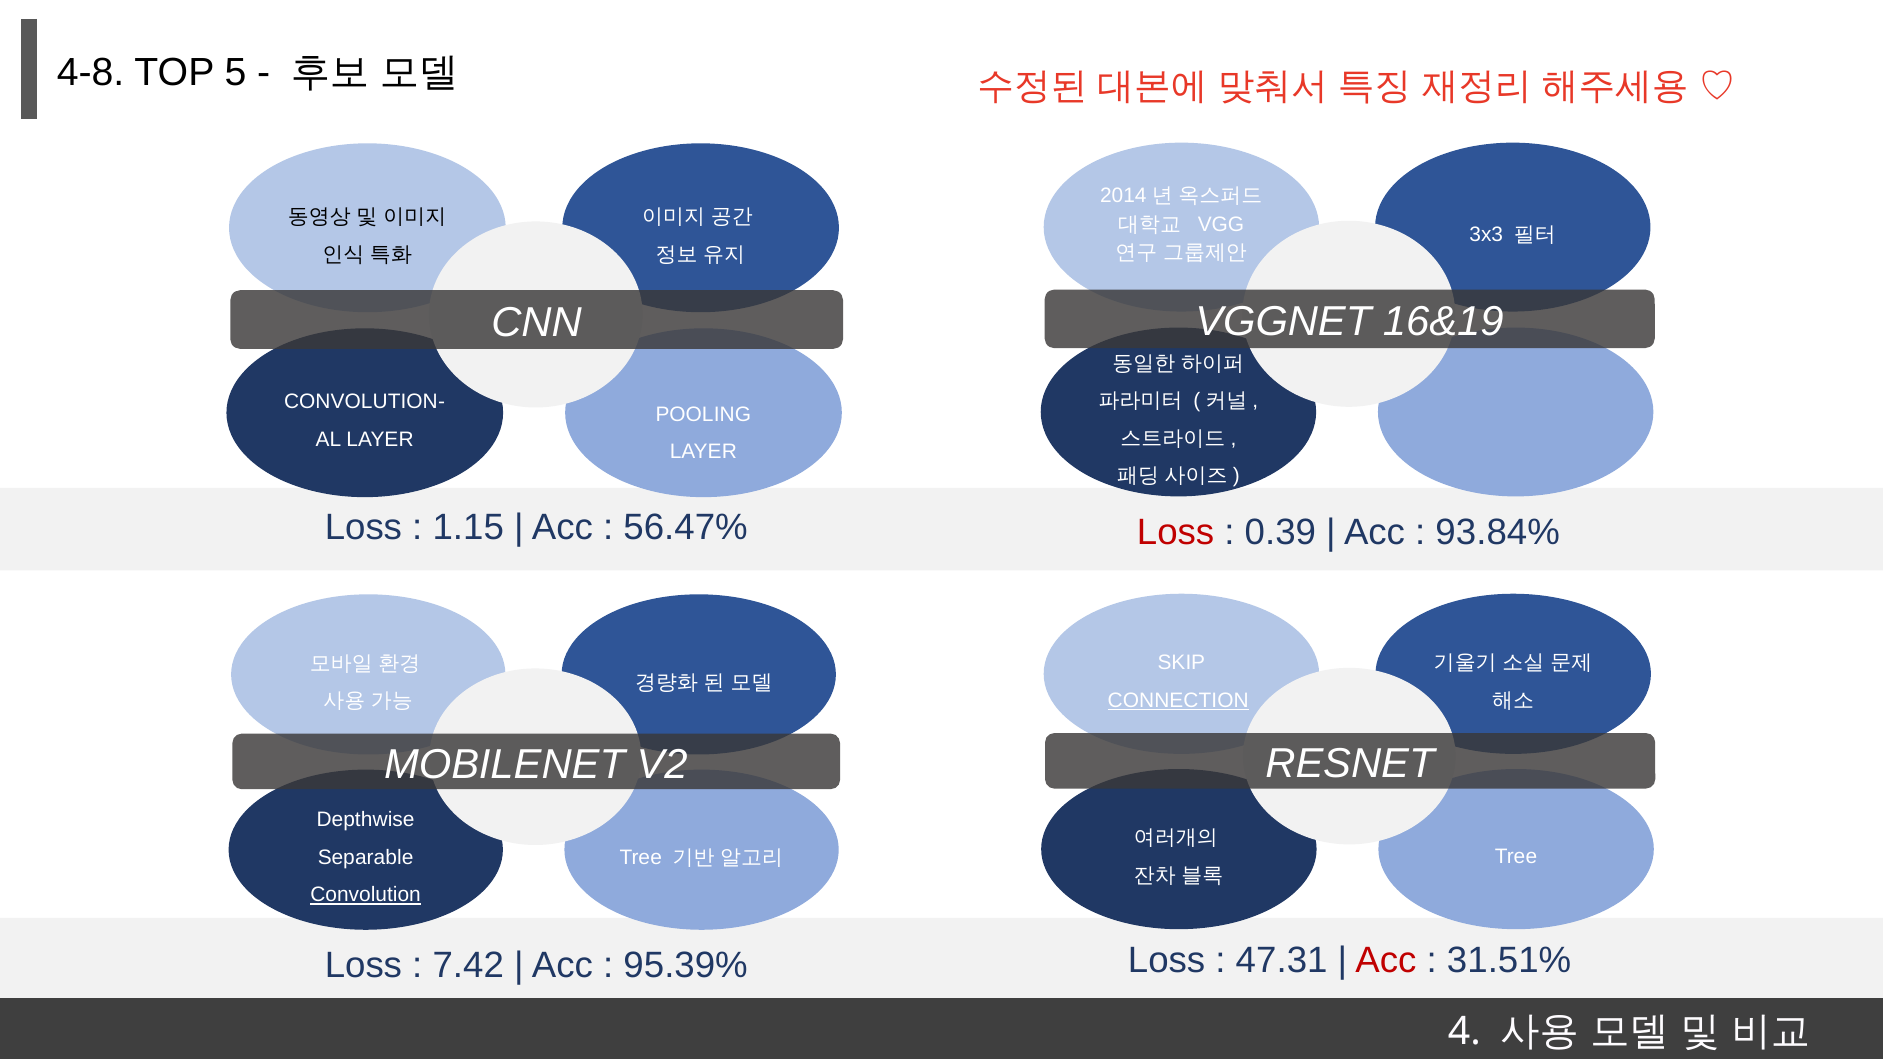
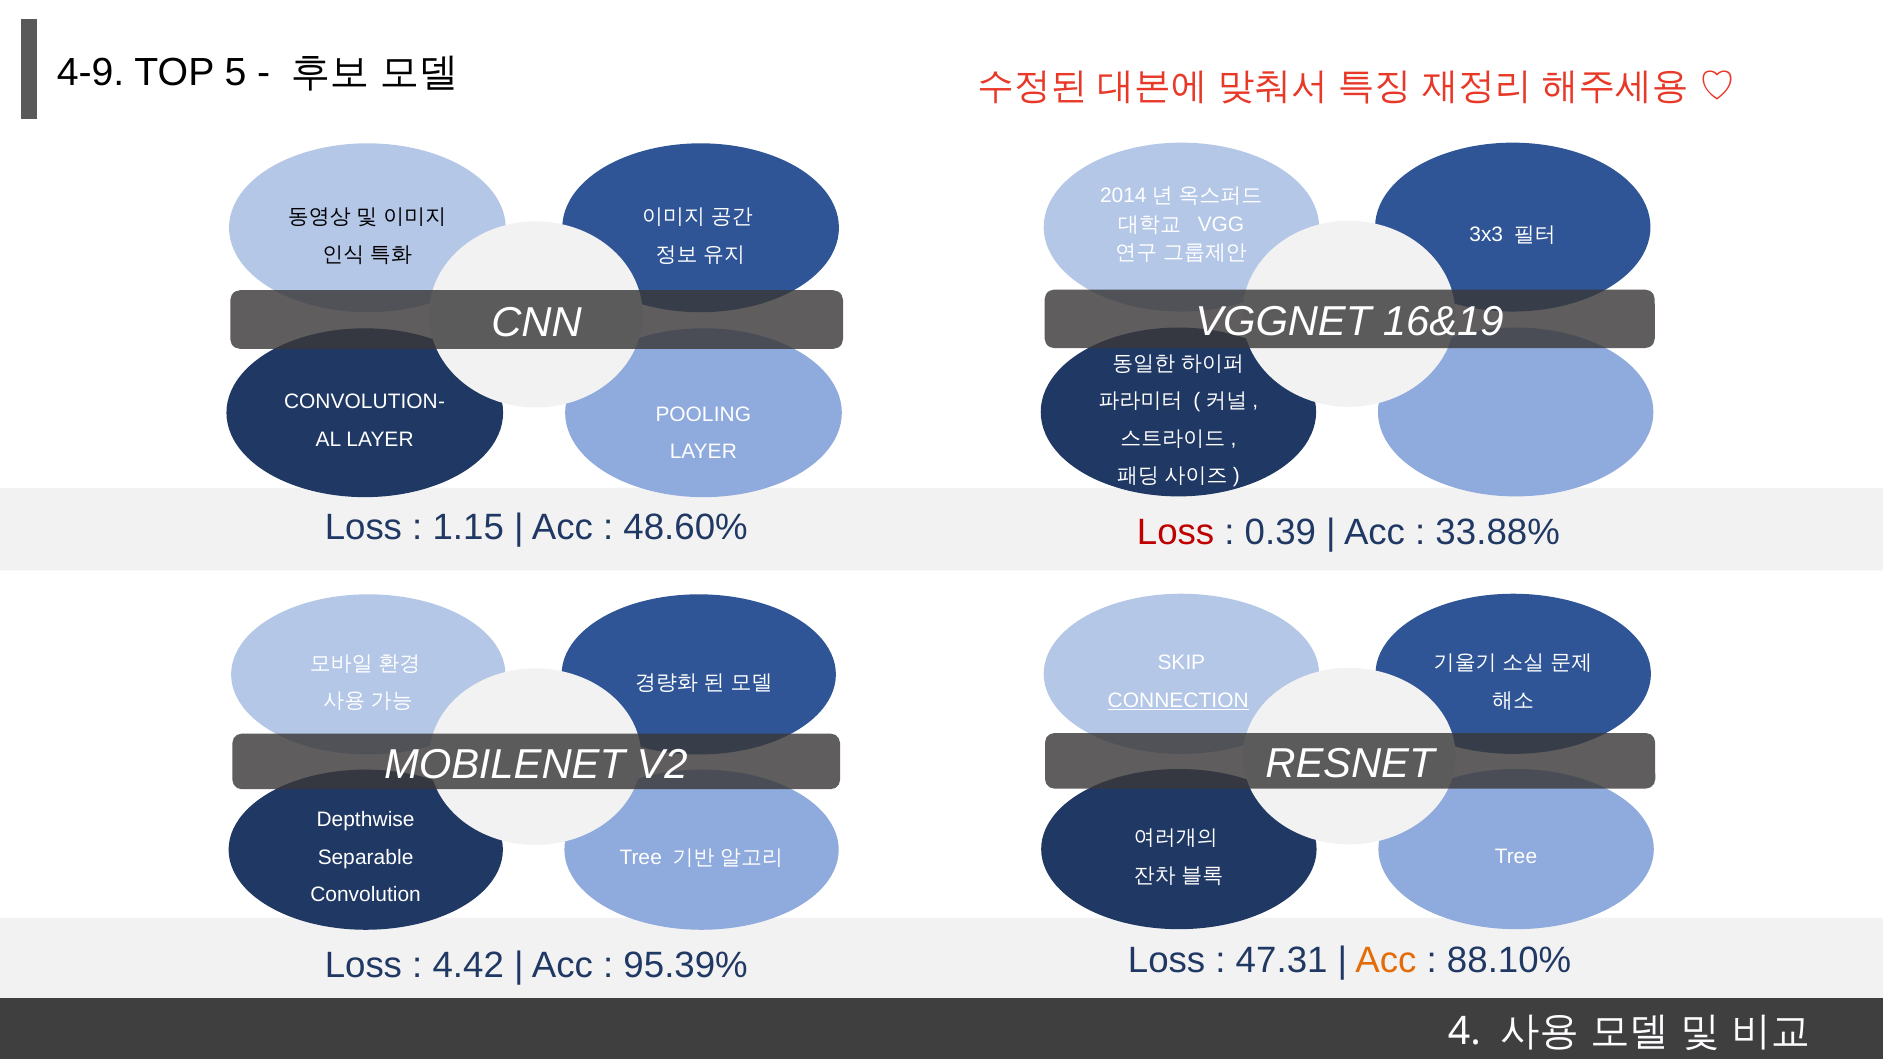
4-8: 4-8 -> 4-9
56.47%: 56.47% -> 48.60%
93.84%: 93.84% -> 33.88%
Convolution underline: present -> none
Acc at (1386, 960) colour: red -> orange
31.51%: 31.51% -> 88.10%
7.42: 7.42 -> 4.42
